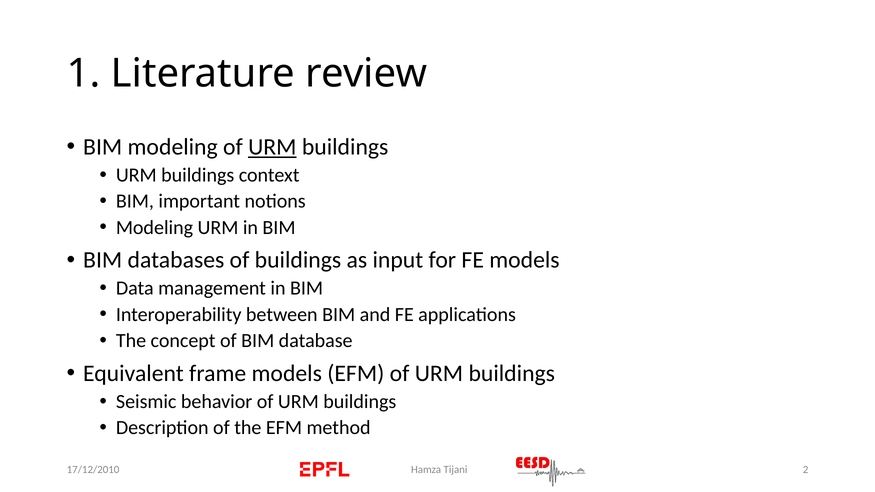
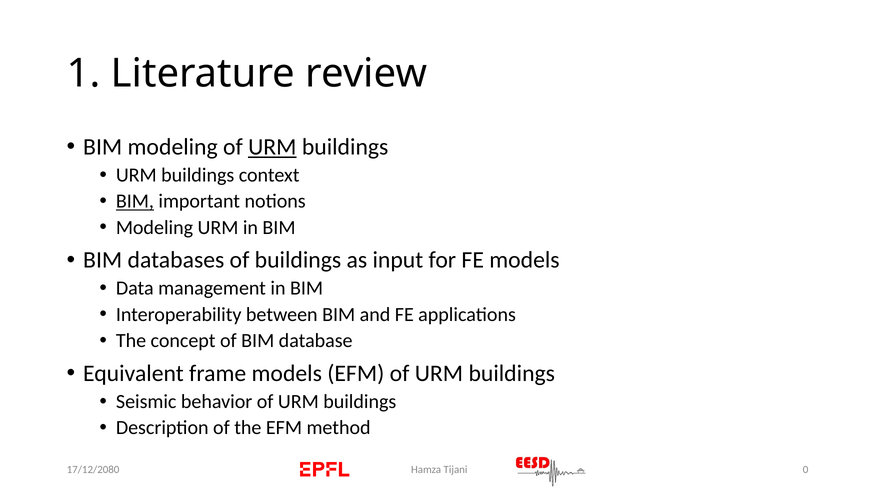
BIM at (135, 201) underline: none -> present
2: 2 -> 0
17/12/2010: 17/12/2010 -> 17/12/2080
